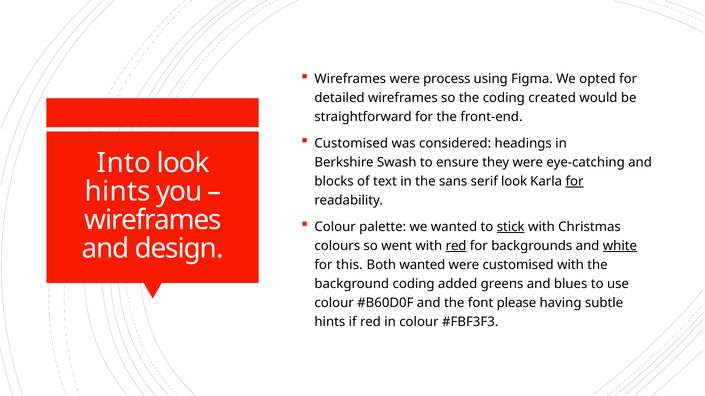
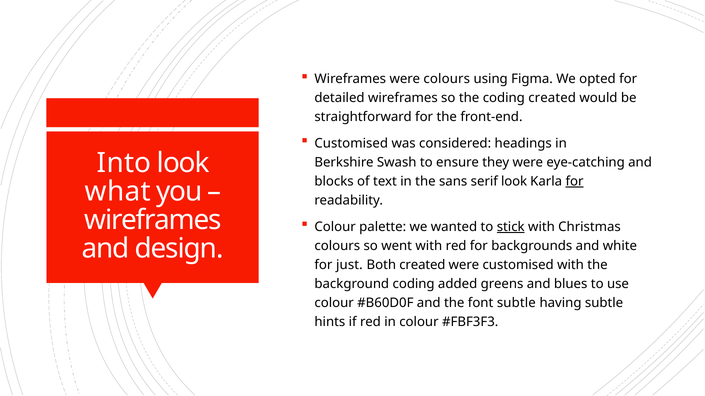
were process: process -> colours
hints at (118, 192): hints -> what
red at (456, 246) underline: present -> none
white underline: present -> none
this: this -> just
Both wanted: wanted -> created
font please: please -> subtle
